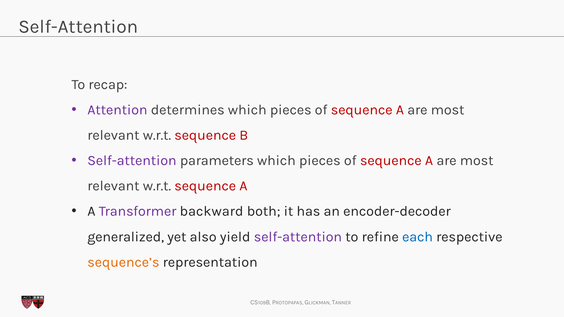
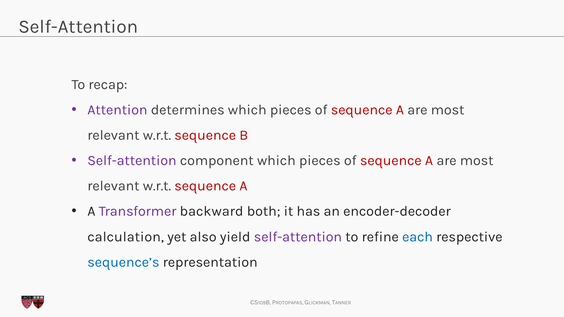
parameters: parameters -> component
generalized: generalized -> calculation
sequence’s colour: orange -> blue
